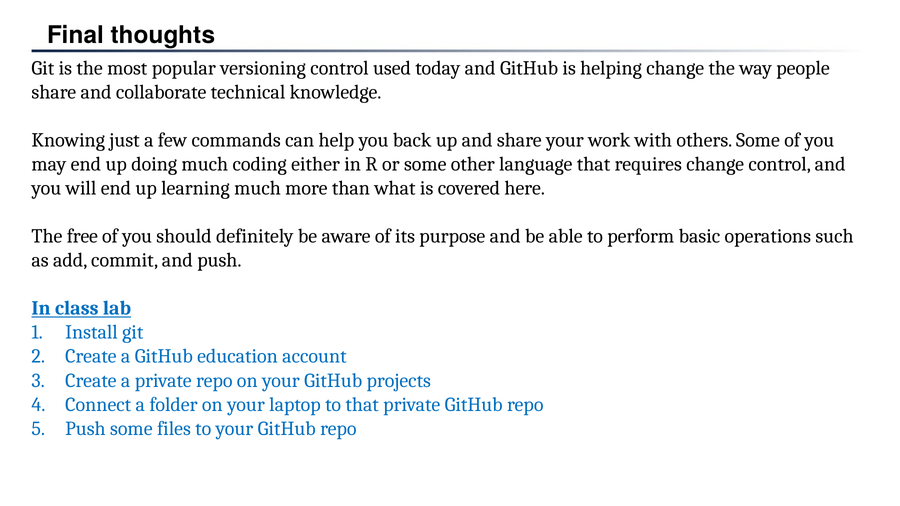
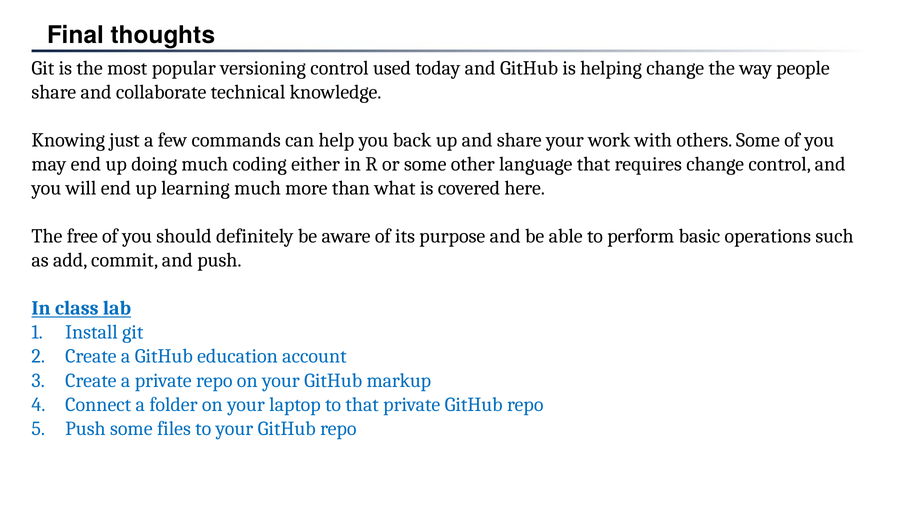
projects: projects -> markup
